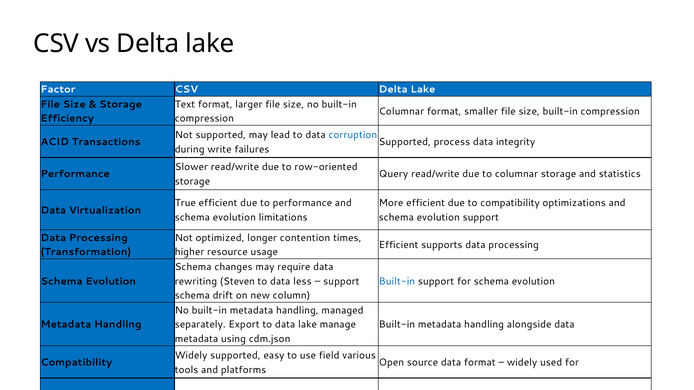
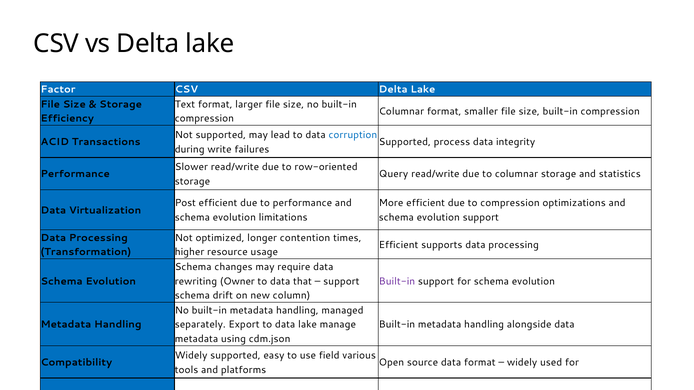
True: True -> Post
to compatibility: compatibility -> compression
Steven: Steven -> Owner
less: less -> that
Built-in at (397, 281) colour: blue -> purple
